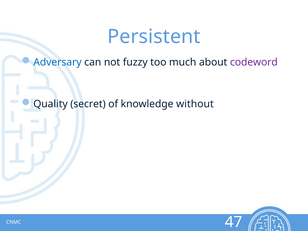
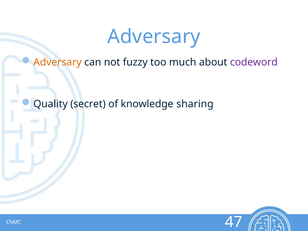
Persistent at (154, 37): Persistent -> Adversary
Adversary at (57, 62) colour: blue -> orange
without: without -> sharing
